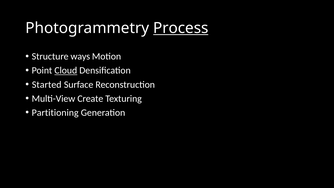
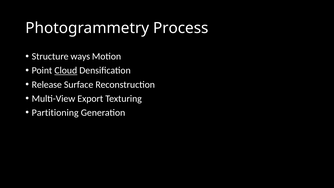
Process underline: present -> none
Started: Started -> Release
Create: Create -> Export
